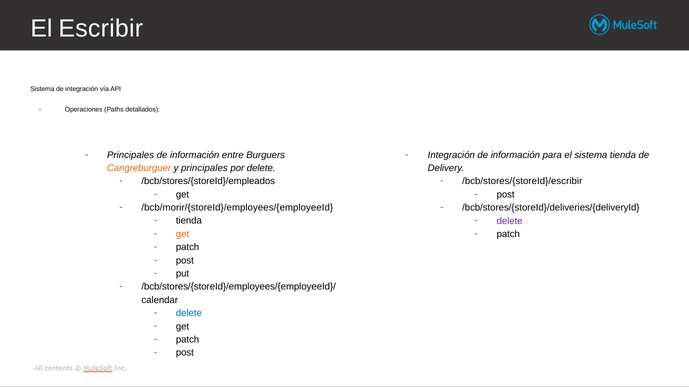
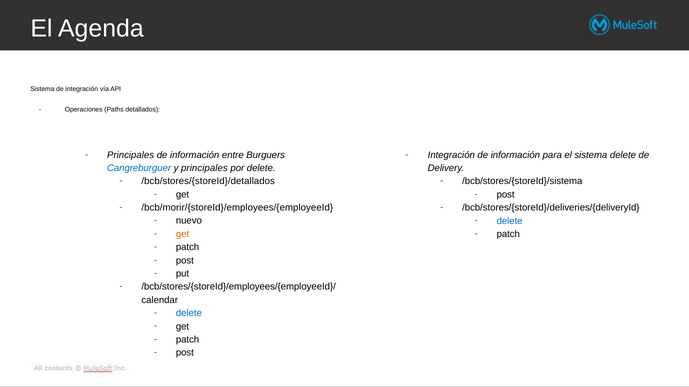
Escribir: Escribir -> Agenda
sistema tienda: tienda -> delete
Cangreburguer colour: orange -> blue
/bcb/stores/{storeId}/empleados: /bcb/stores/{storeId}/empleados -> /bcb/stores/{storeId}/detallados
/bcb/stores/{storeId}/escribir: /bcb/stores/{storeId}/escribir -> /bcb/stores/{storeId}/sistema
tienda at (189, 221): tienda -> nuevo
delete at (510, 221) colour: purple -> blue
